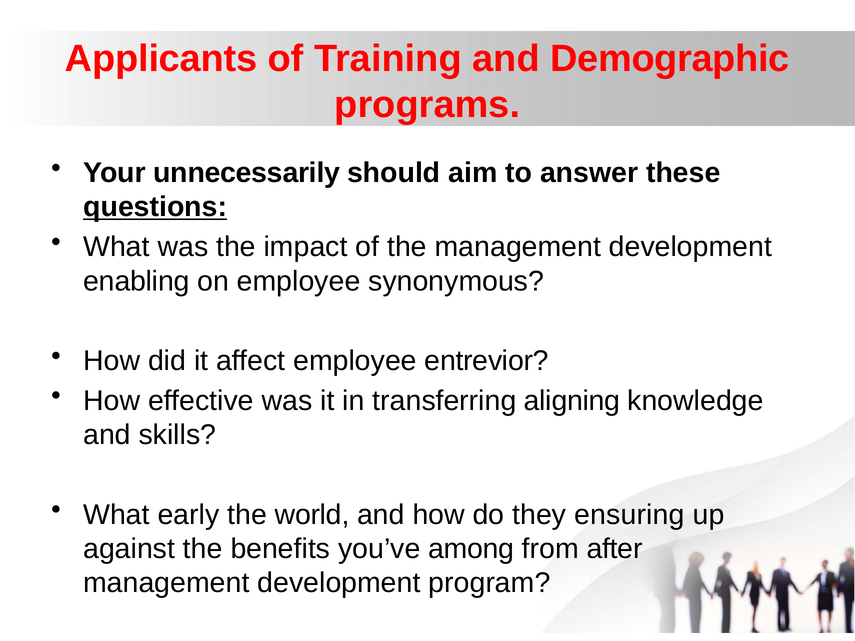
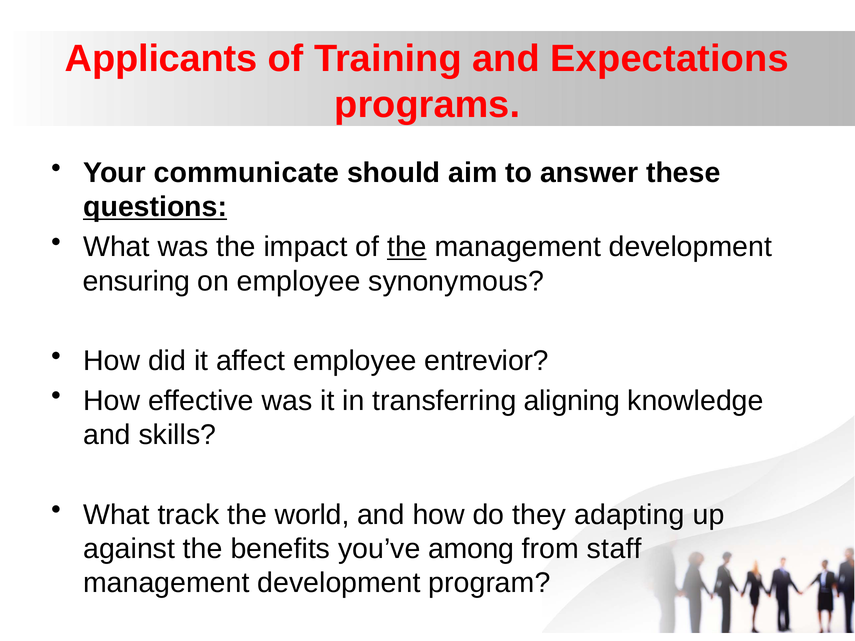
Demographic: Demographic -> Expectations
unnecessarily: unnecessarily -> communicate
the at (407, 247) underline: none -> present
enabling: enabling -> ensuring
early: early -> track
ensuring: ensuring -> adapting
after: after -> staff
